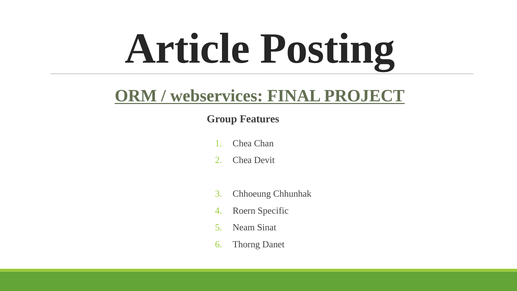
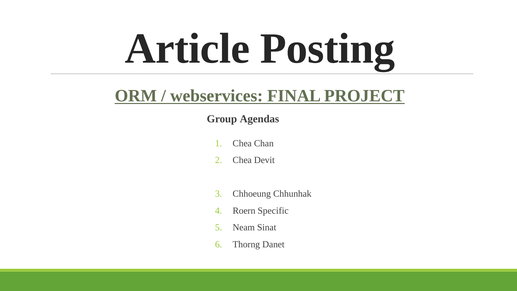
Features: Features -> Agendas
